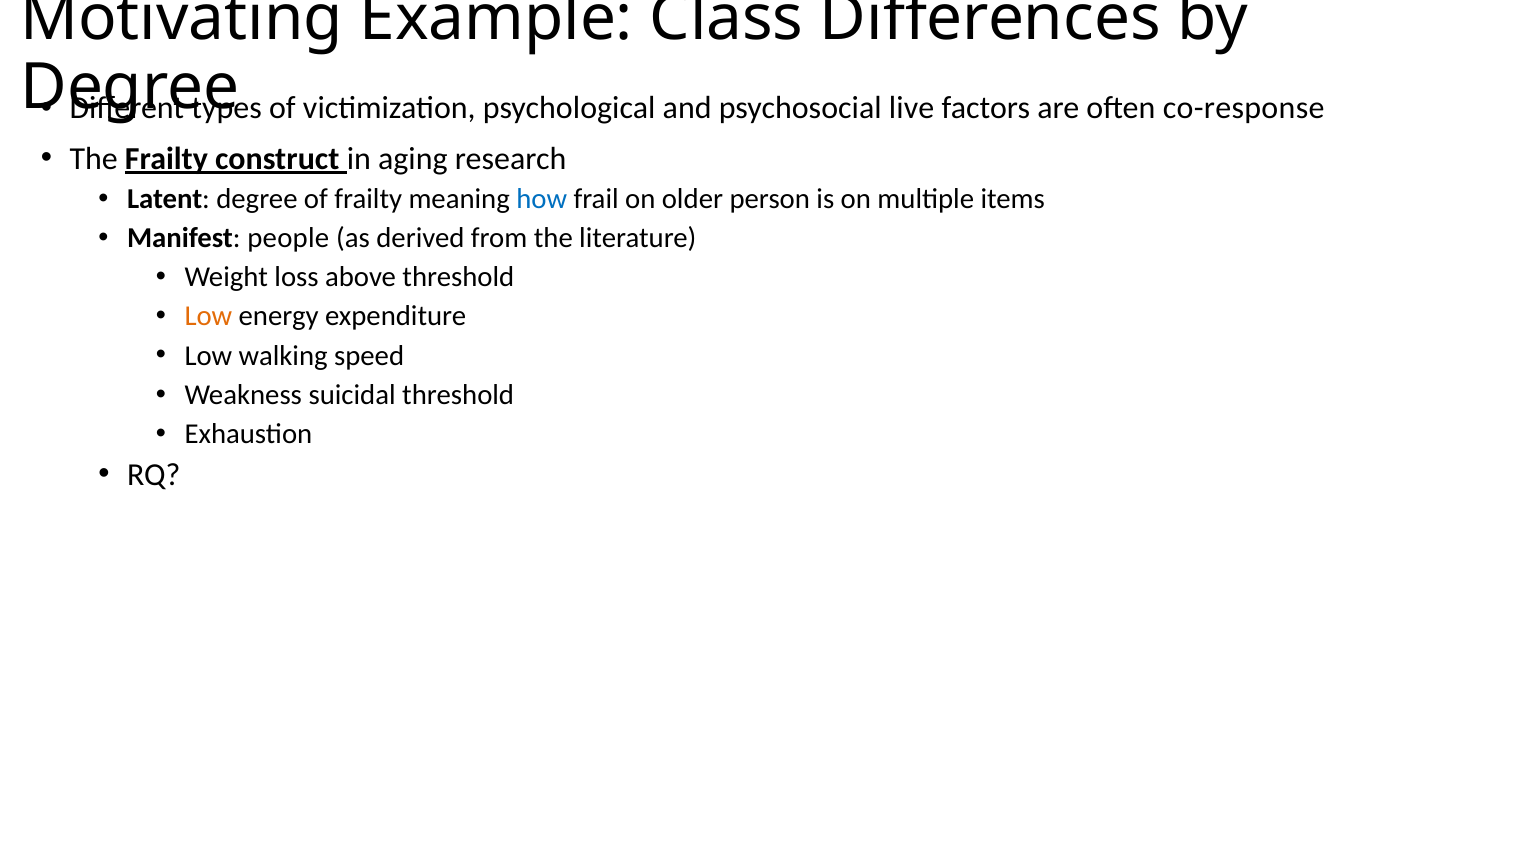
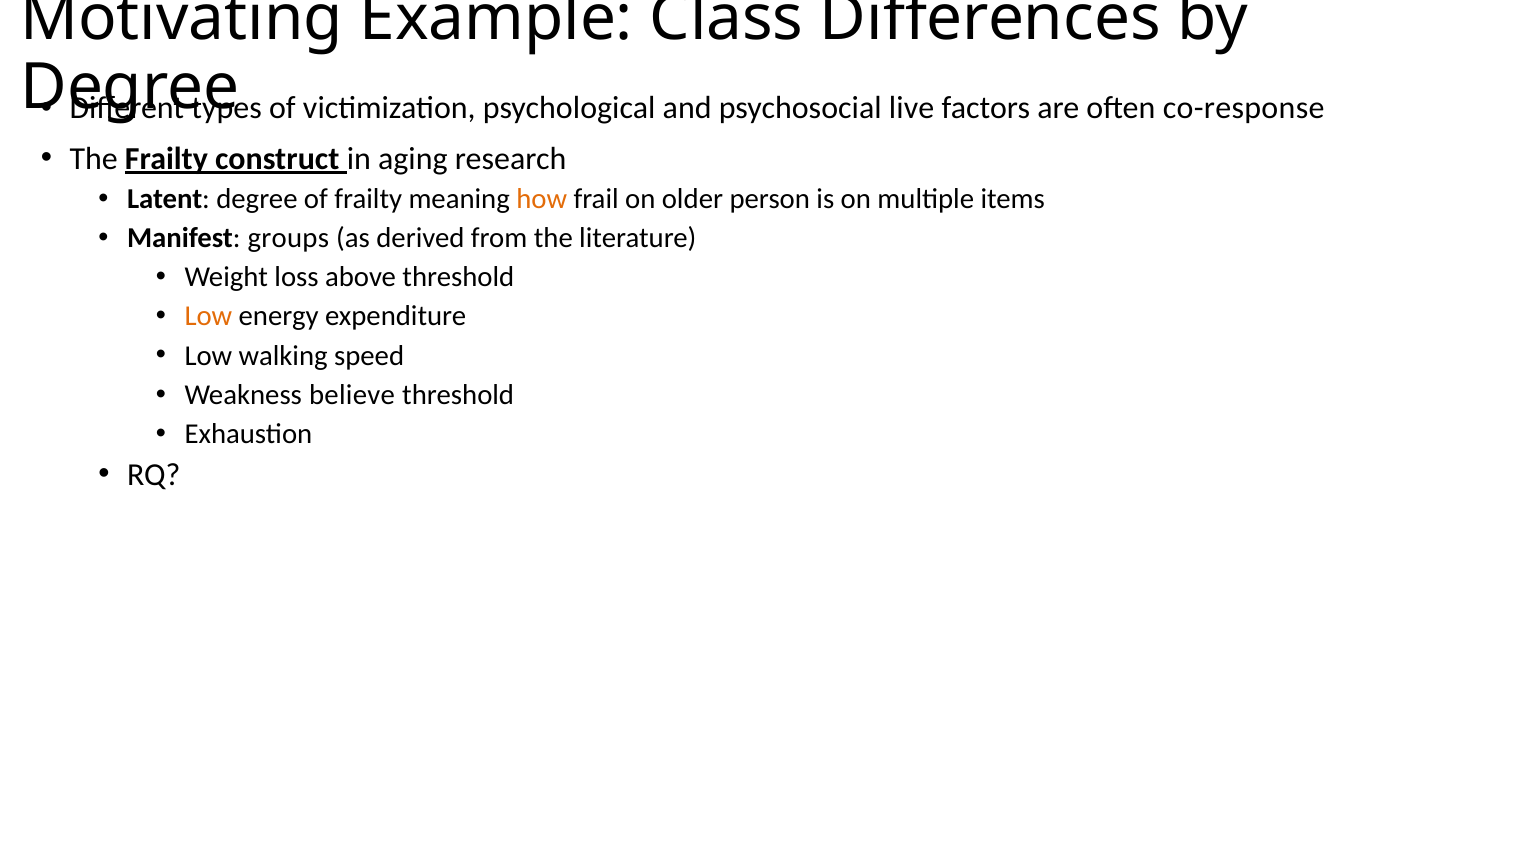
how colour: blue -> orange
people: people -> groups
suicidal: suicidal -> believe
